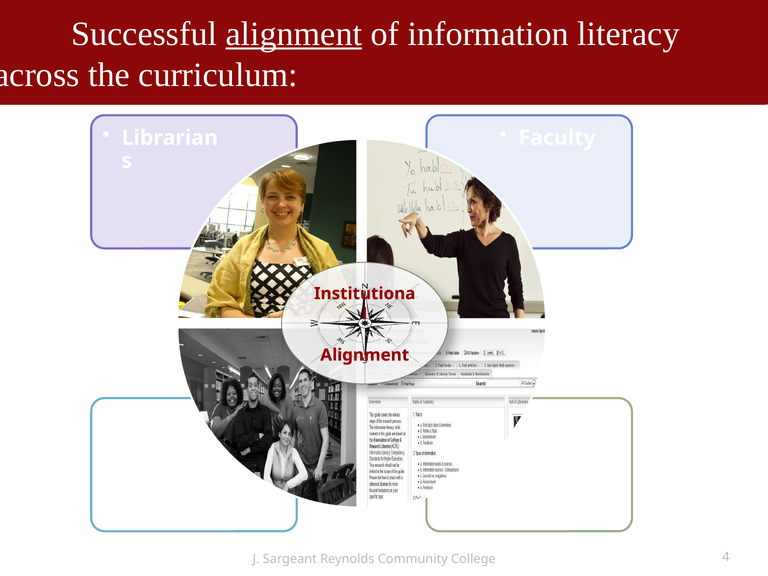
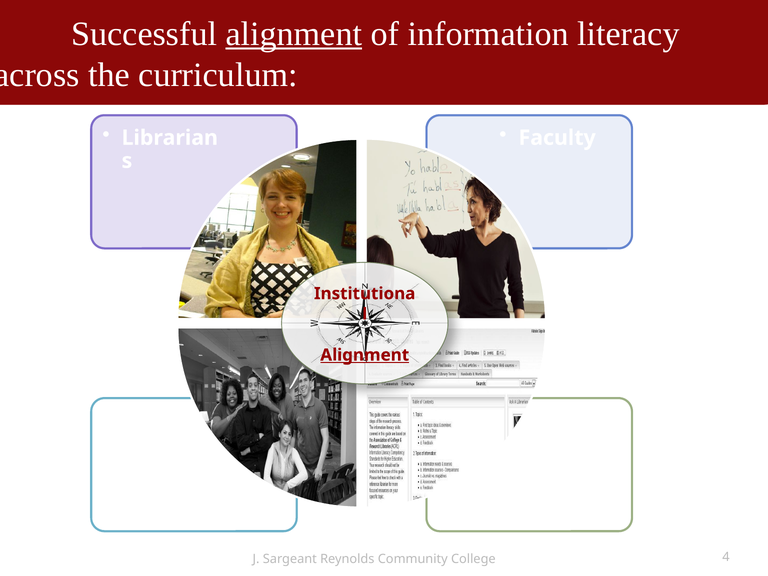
Alignment at (365, 355) underline: none -> present
